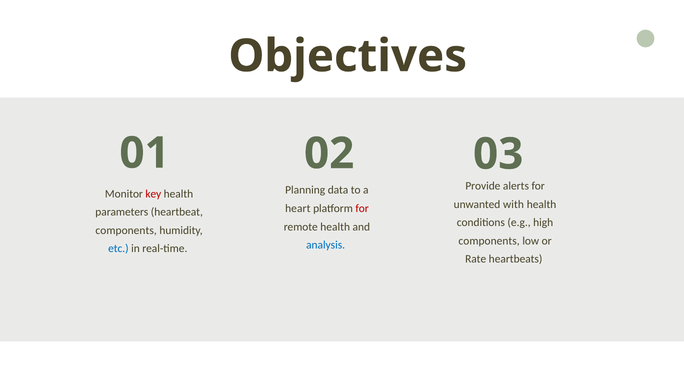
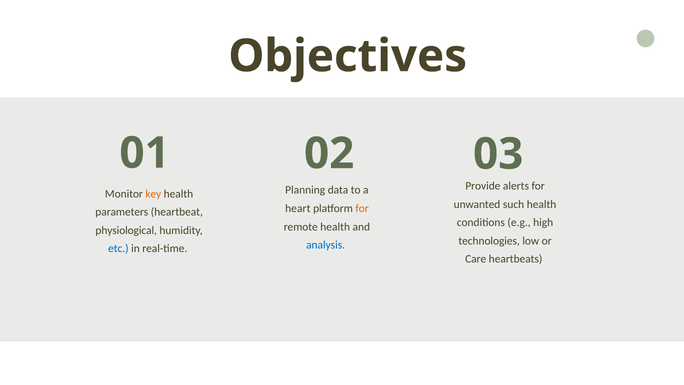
key colour: red -> orange
with: with -> such
for at (362, 208) colour: red -> orange
components at (126, 230): components -> physiological
components at (489, 241): components -> technologies
Rate: Rate -> Care
